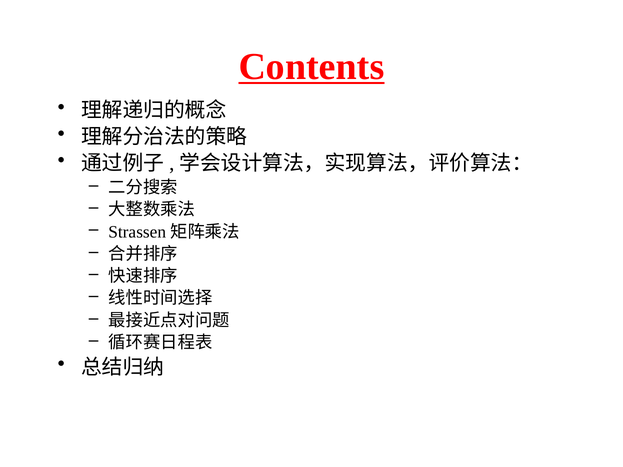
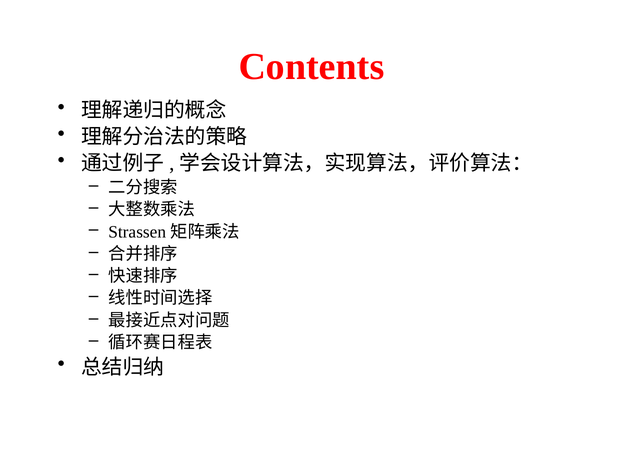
Contents underline: present -> none
